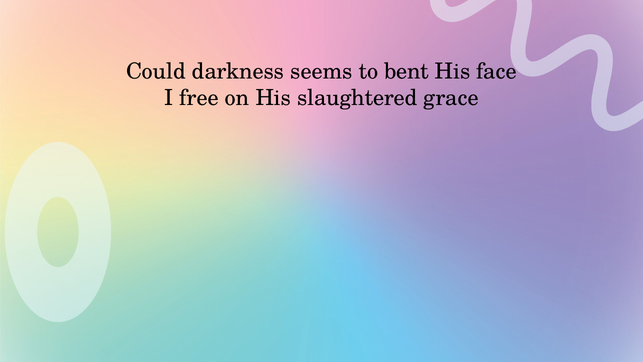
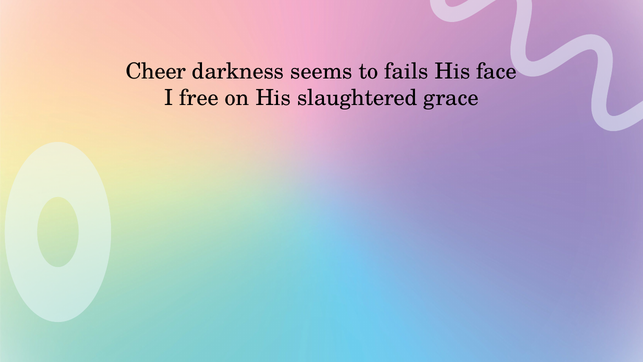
Could: Could -> Cheer
bent: bent -> fails
